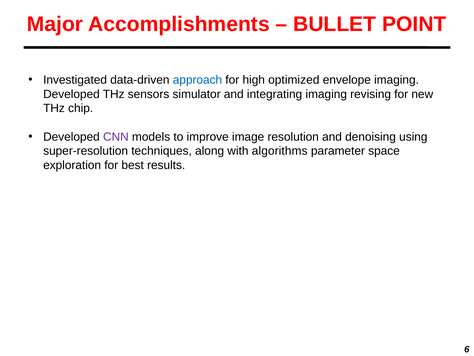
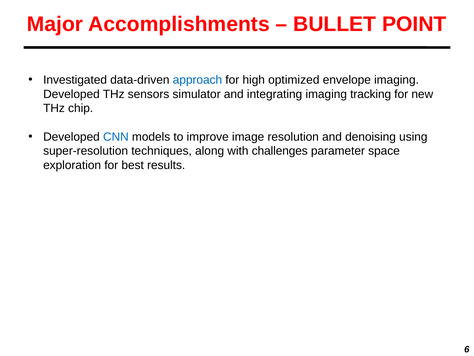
revising: revising -> tracking
CNN colour: purple -> blue
algorithms: algorithms -> challenges
